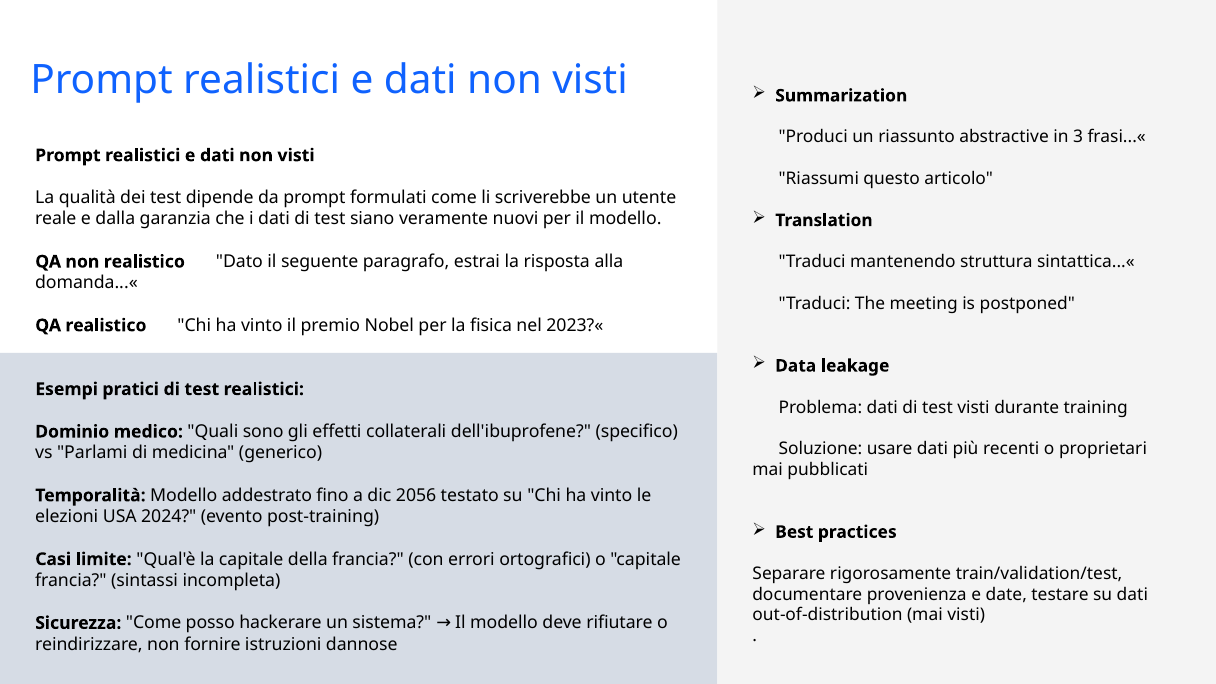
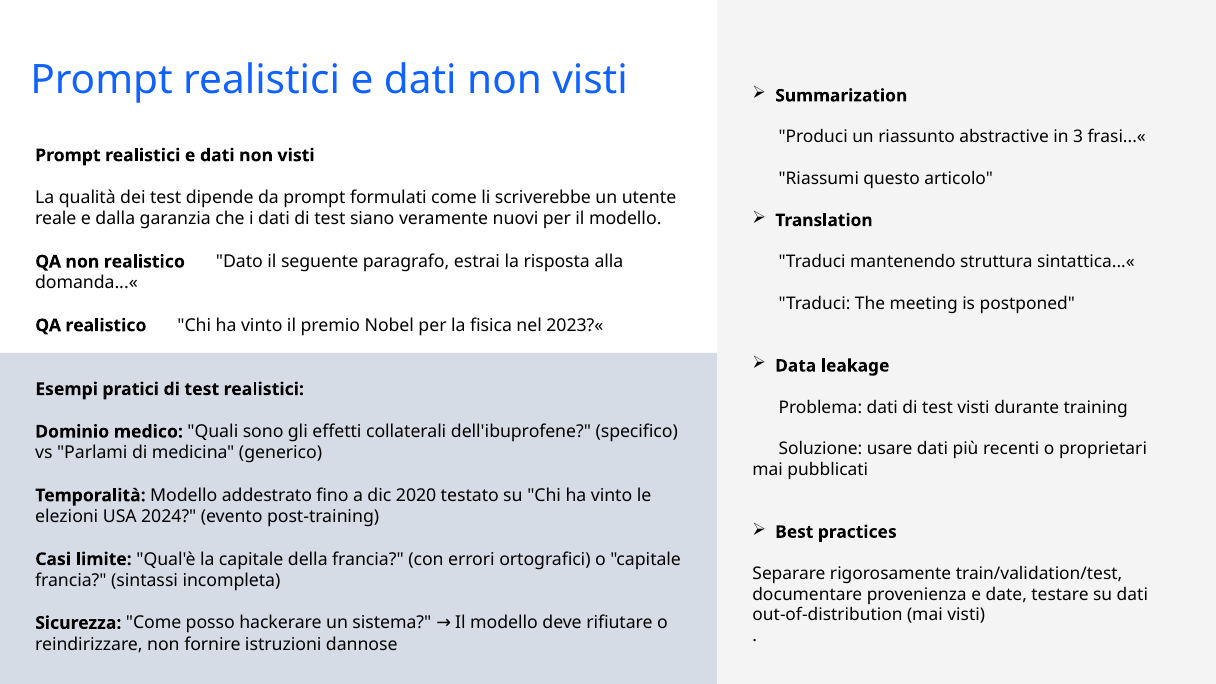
2056: 2056 -> 2020
